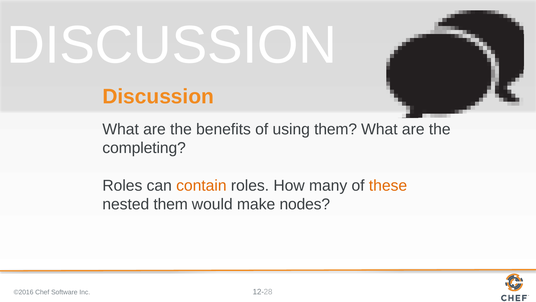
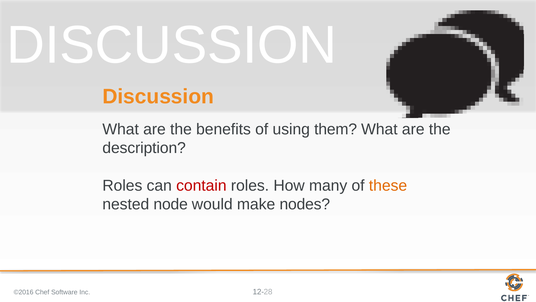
completing: completing -> description
contain colour: orange -> red
nested them: them -> node
